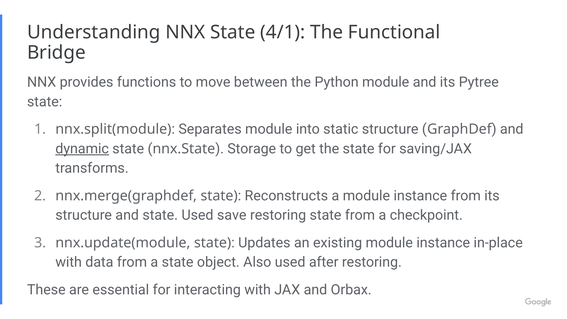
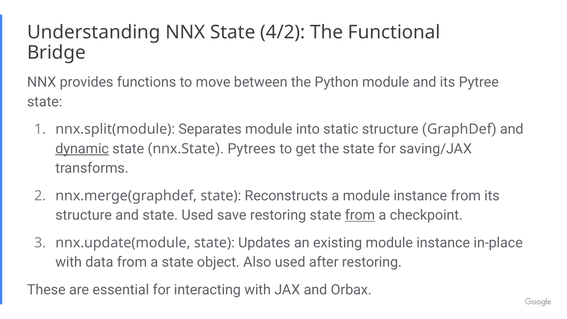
4/1: 4/1 -> 4/2
Storage: Storage -> Pytrees
from at (360, 215) underline: none -> present
